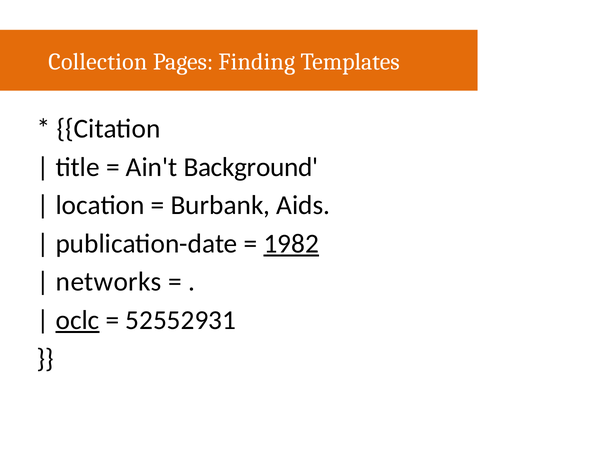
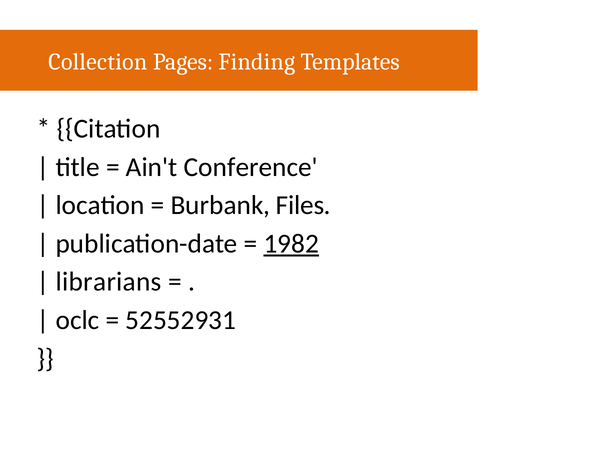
Background: Background -> Conference
Aids: Aids -> Files
networks: networks -> librarians
oclc underline: present -> none
